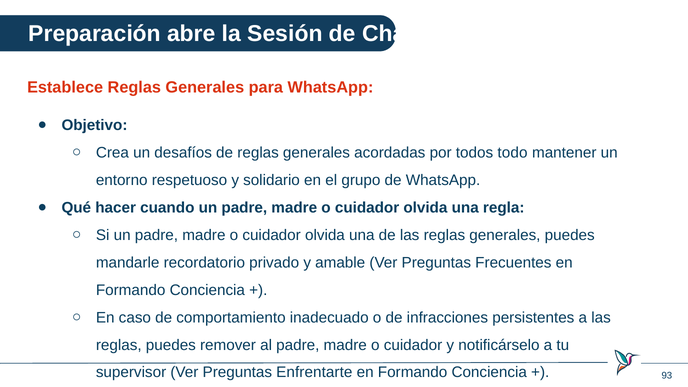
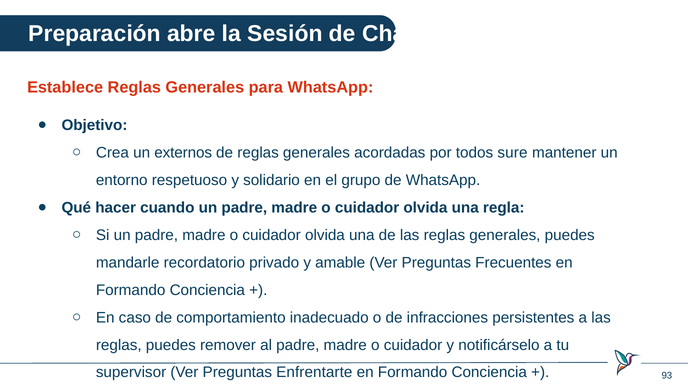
desafíos: desafíos -> externos
todo: todo -> sure
